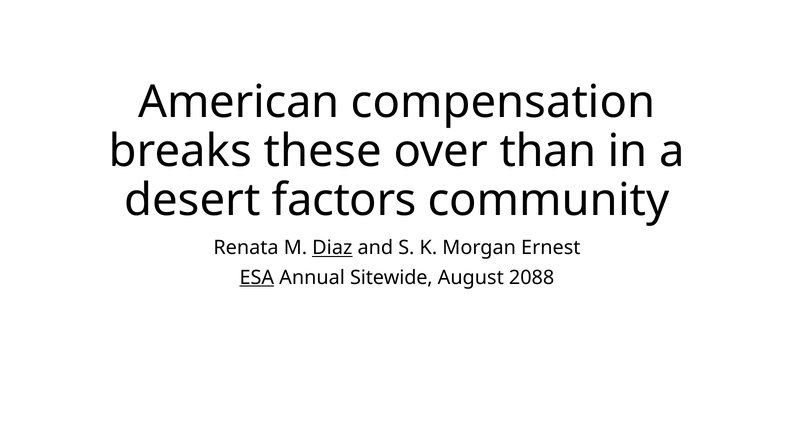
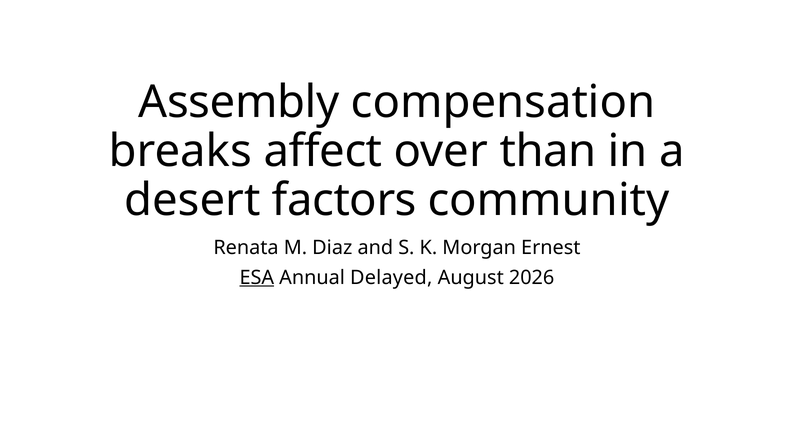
American: American -> Assembly
these: these -> affect
Diaz underline: present -> none
Sitewide: Sitewide -> Delayed
2088: 2088 -> 2026
